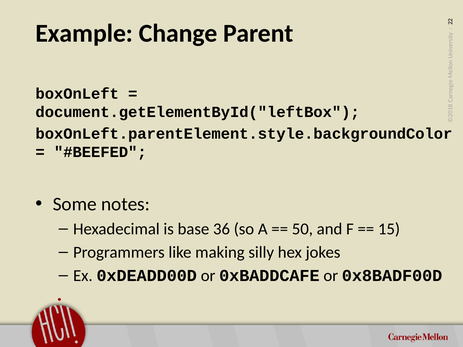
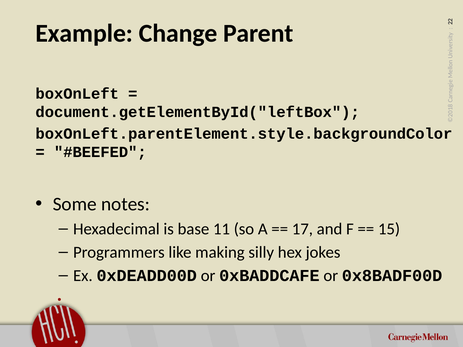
36: 36 -> 11
50: 50 -> 17
